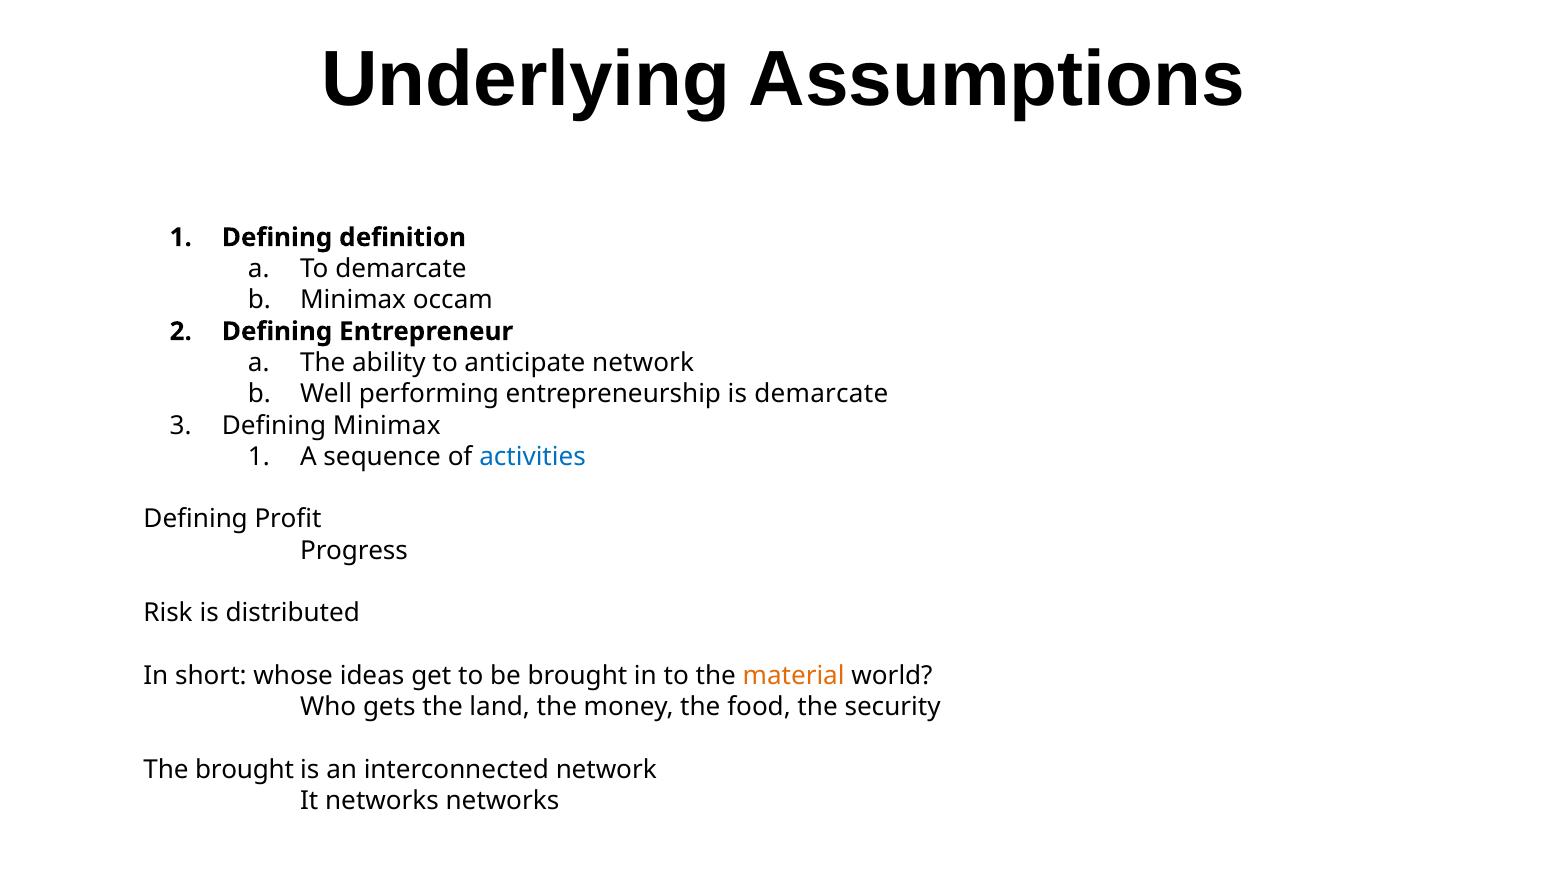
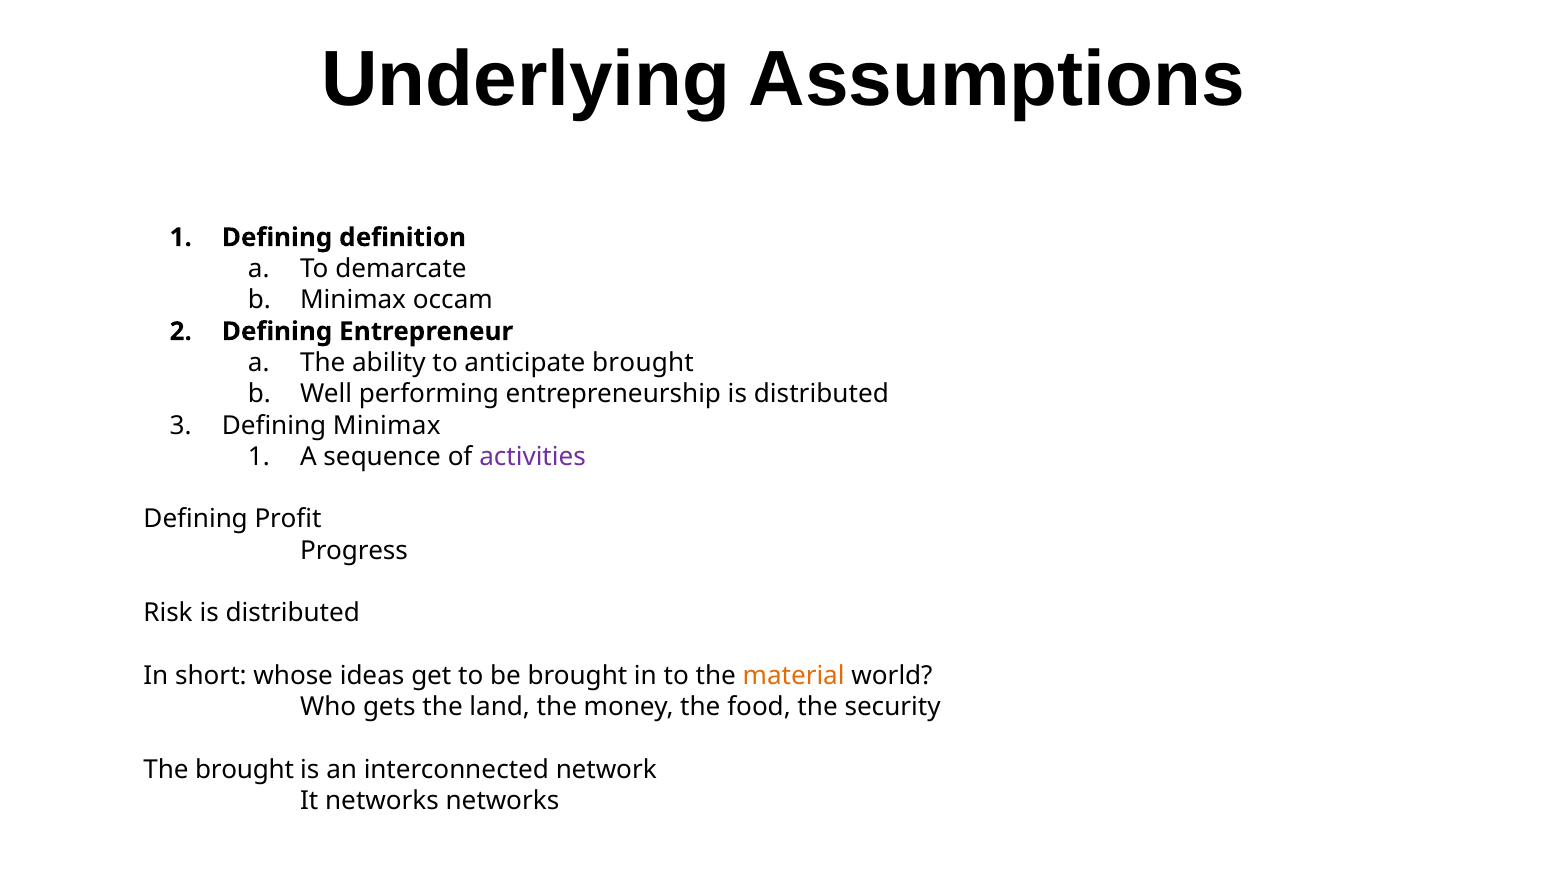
anticipate network: network -> brought
entrepreneurship is demarcate: demarcate -> distributed
activities colour: blue -> purple
